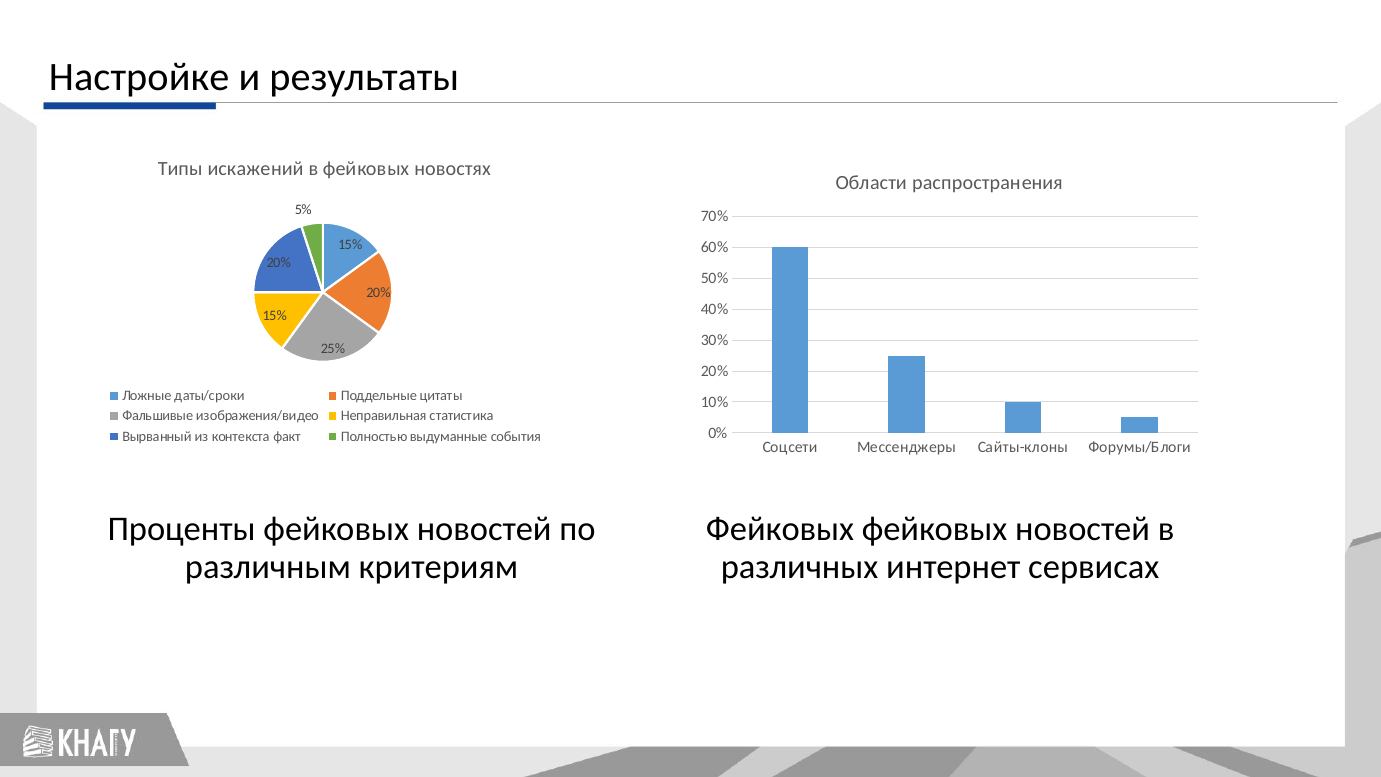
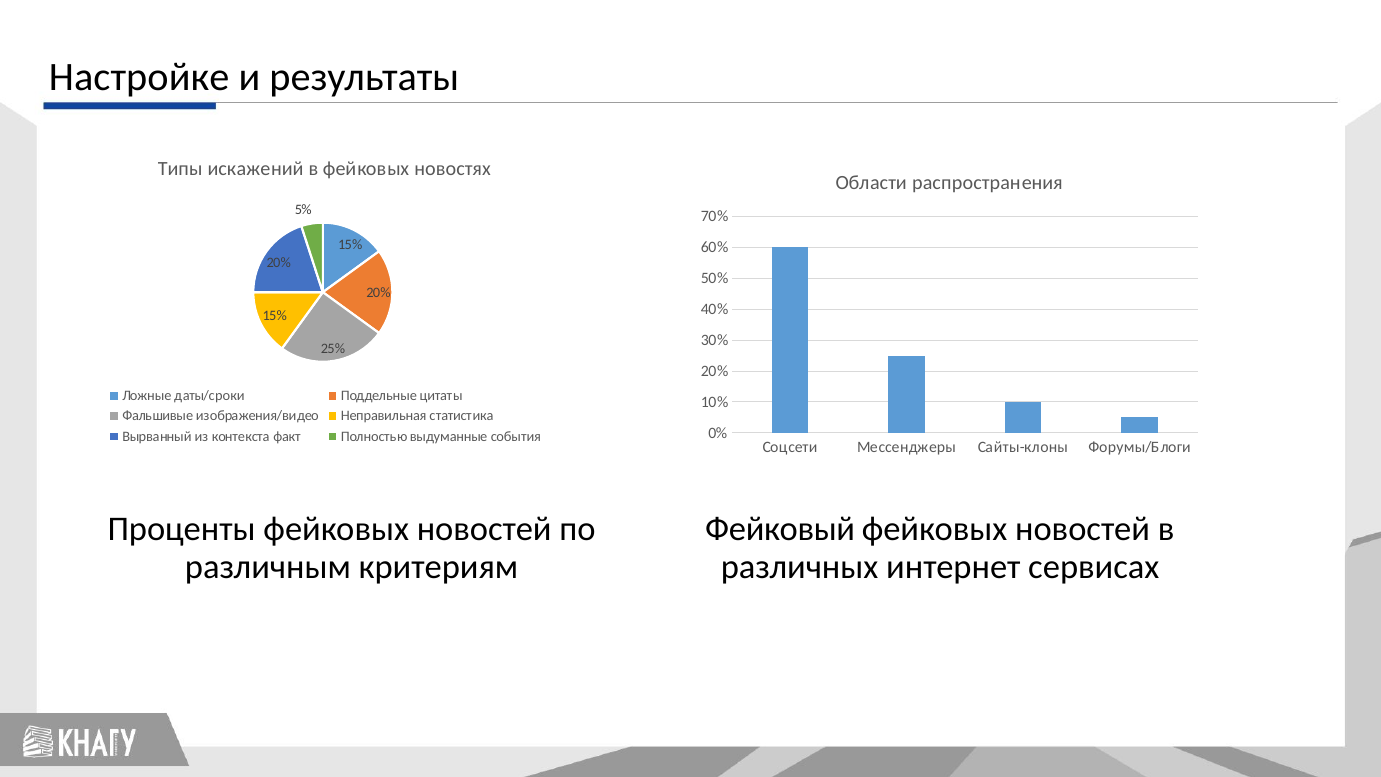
Фейковых at (780, 529): Фейковых -> Фейковый
